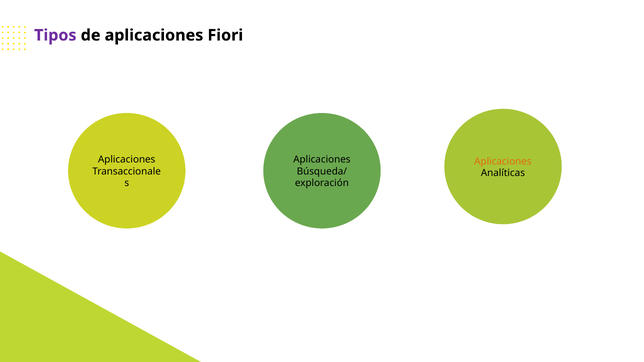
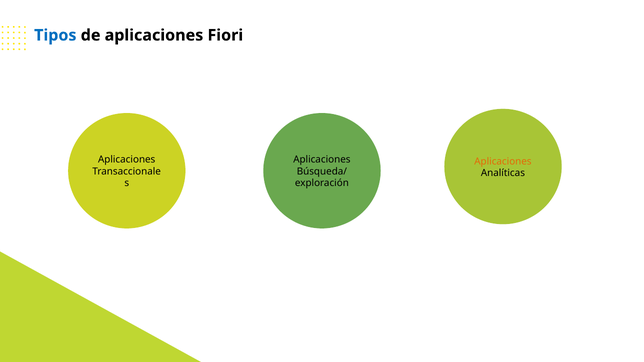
Tipos colour: purple -> blue
